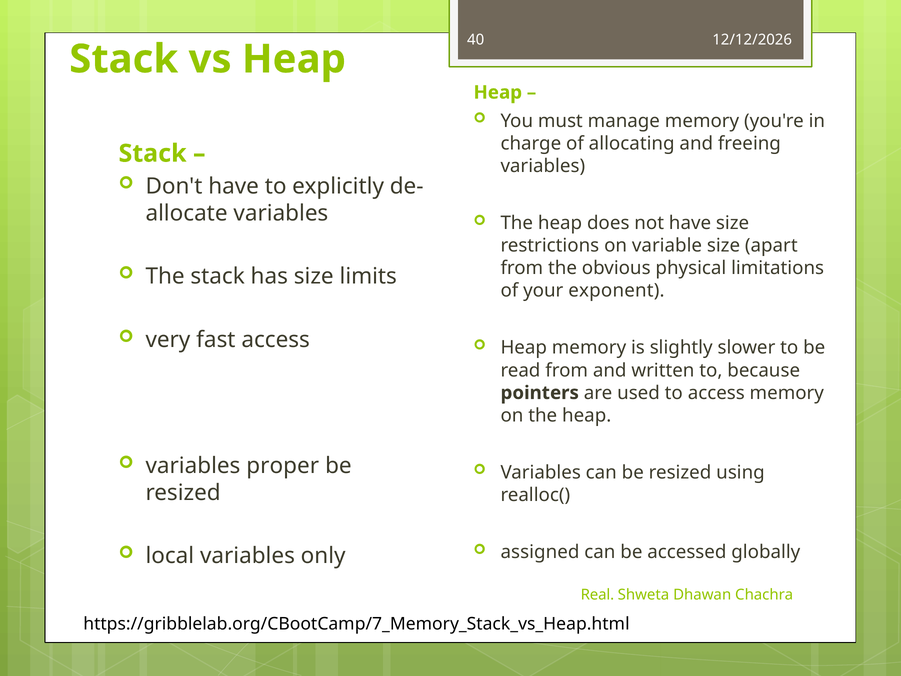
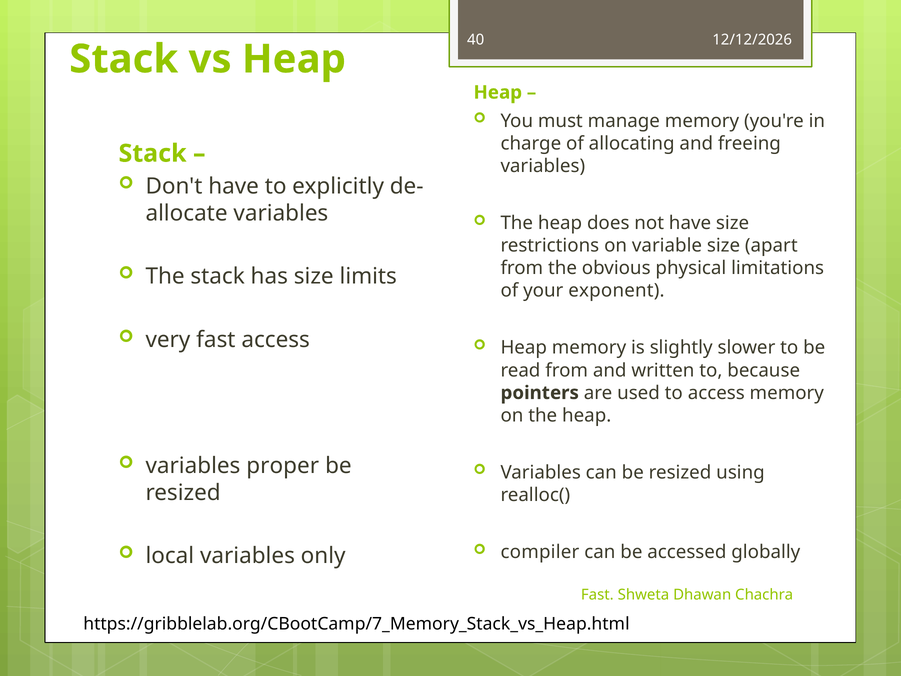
assigned: assigned -> compiler
Real at (597, 594): Real -> Fast
